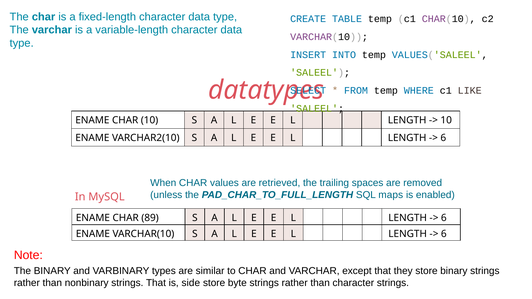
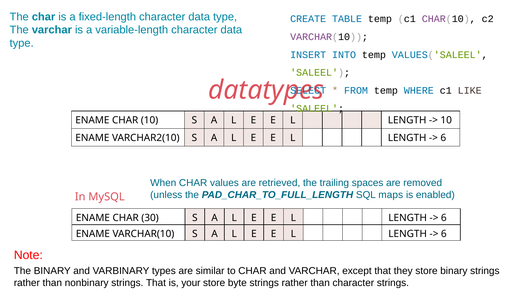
89: 89 -> 30
side: side -> your
